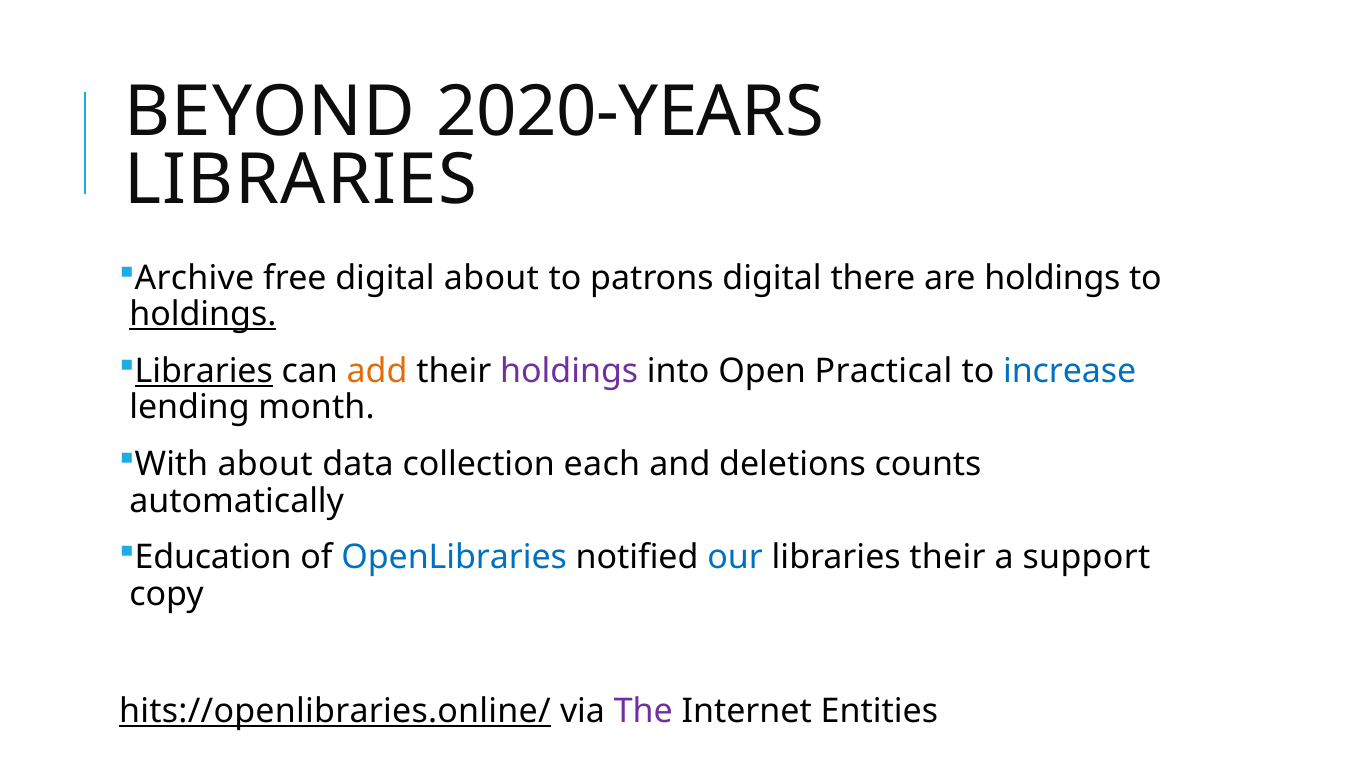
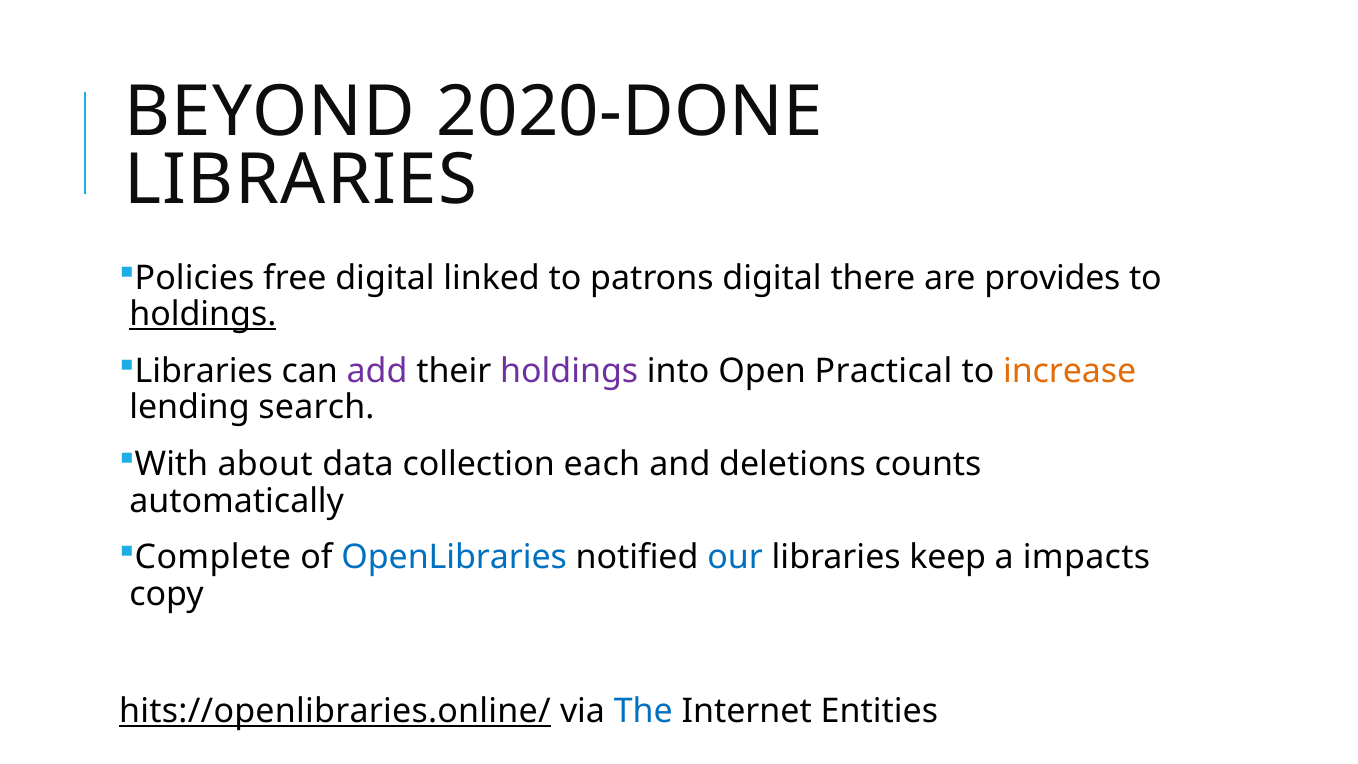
2020-YEARS: 2020-YEARS -> 2020-DONE
Archive: Archive -> Policies
digital about: about -> linked
are holdings: holdings -> provides
Libraries at (204, 371) underline: present -> none
add colour: orange -> purple
increase colour: blue -> orange
month: month -> search
Education: Education -> Complete
libraries their: their -> keep
support: support -> impacts
The colour: purple -> blue
